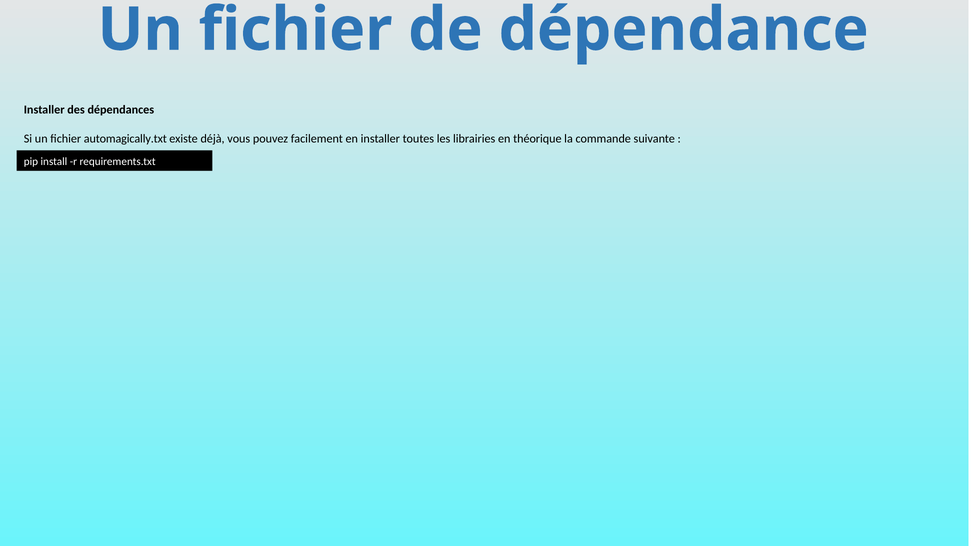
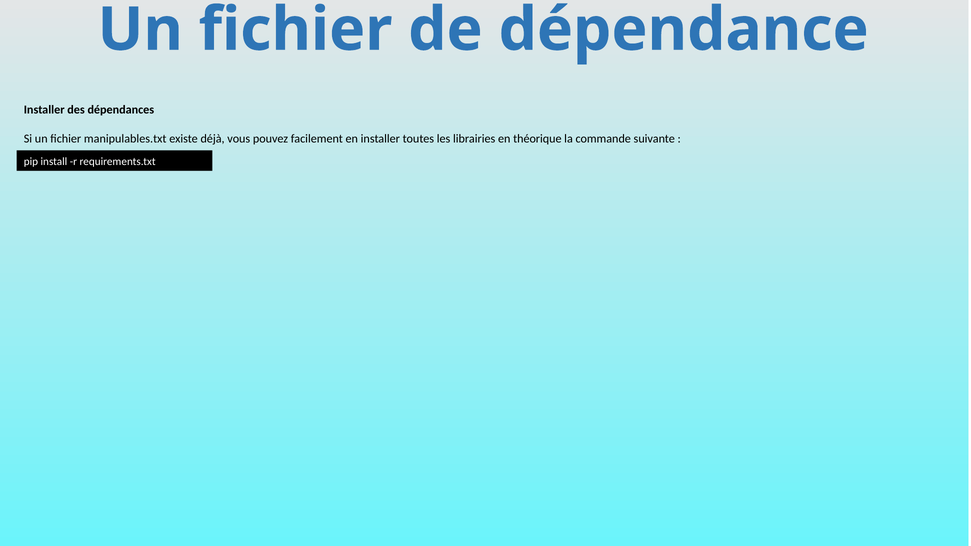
automagically.txt: automagically.txt -> manipulables.txt
